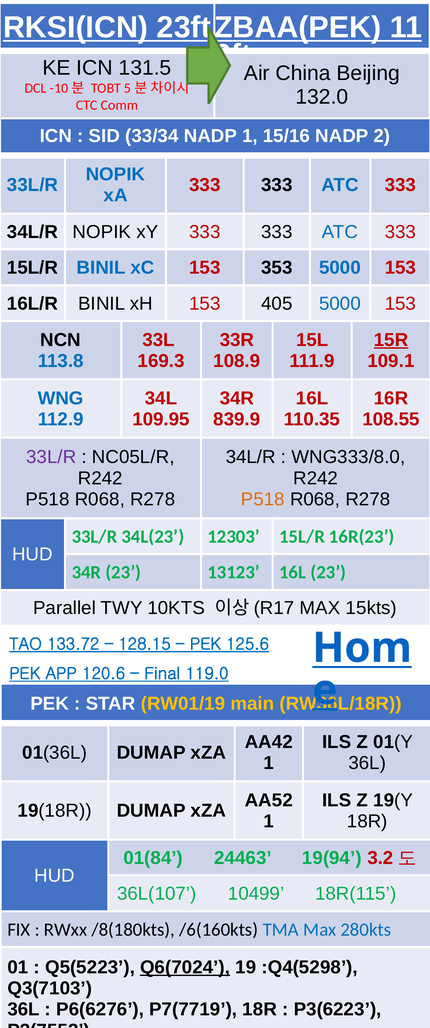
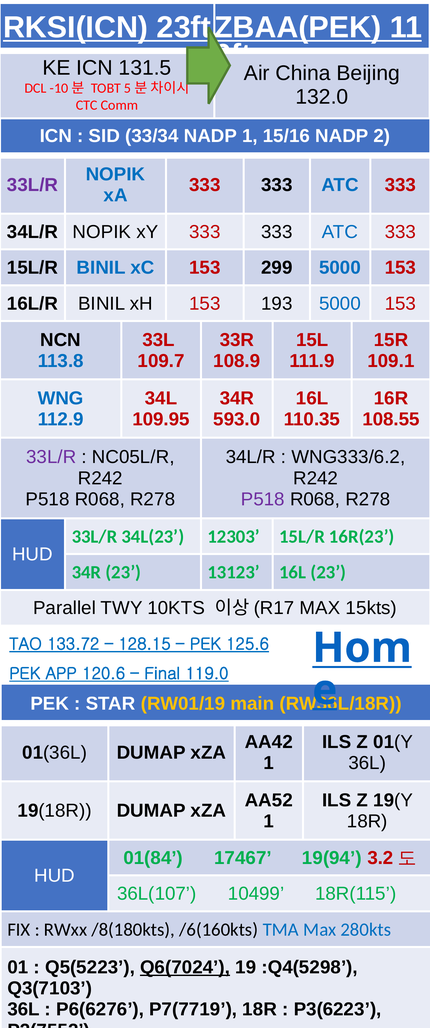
33L/R at (33, 185) colour: blue -> purple
353: 353 -> 299
405: 405 -> 193
15R underline: present -> none
169.3: 169.3 -> 109.7
839.9: 839.9 -> 593.0
WNG333/8.0: WNG333/8.0 -> WNG333/6.2
P518 at (263, 500) colour: orange -> purple
24463: 24463 -> 17467
